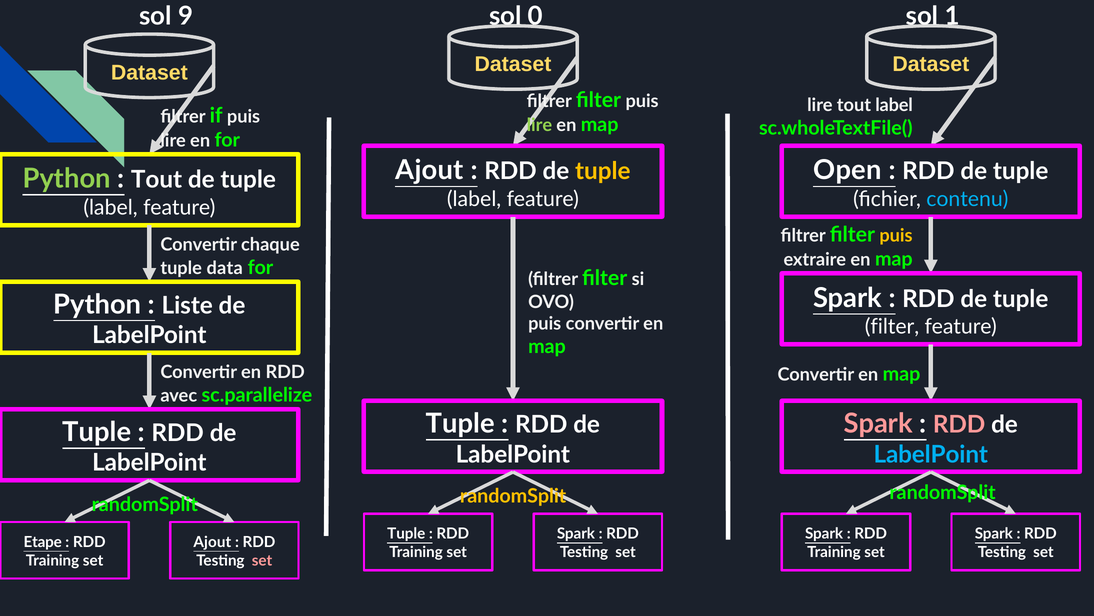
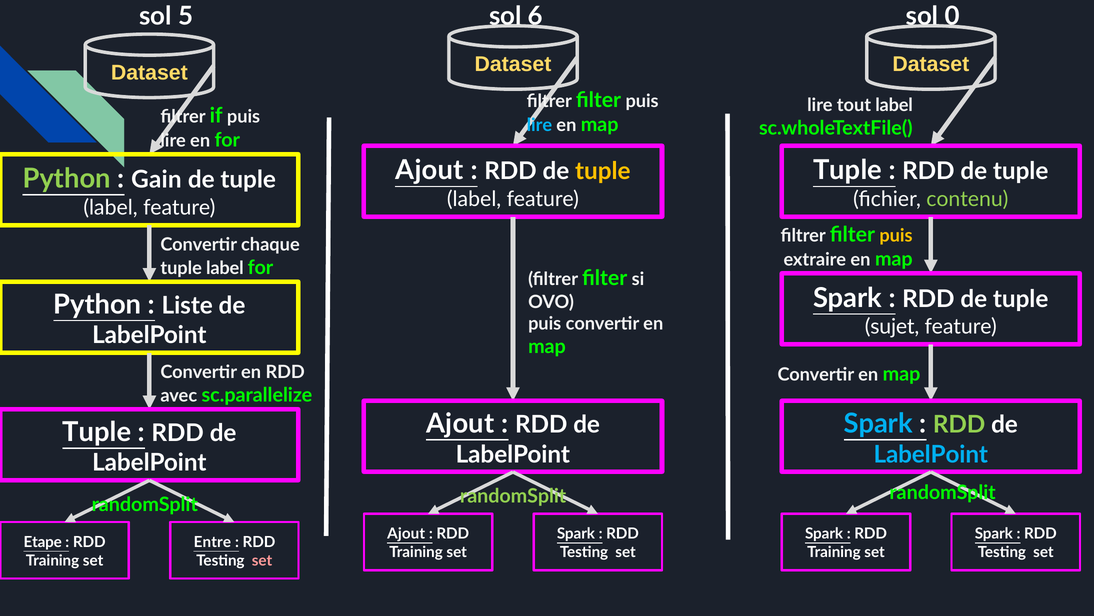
9: 9 -> 5
0: 0 -> 6
1: 1 -> 0
lire at (539, 125) colour: light green -> light blue
Open at (847, 170): Open -> Tuple
Tout at (157, 180): Tout -> Gain
contenu colour: light blue -> light green
data at (225, 268): data -> label
filter at (892, 326): filter -> sujet
Tuple at (460, 423): Tuple -> Ajout
Spark at (878, 423) colour: pink -> light blue
RDD at (959, 424) colour: pink -> light green
randomSplit at (513, 496) colour: yellow -> light green
Tuple at (406, 533): Tuple -> Ajout
Ajout at (212, 542): Ajout -> Entre
